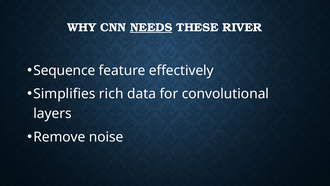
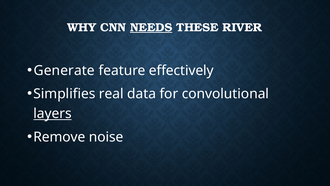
Sequence: Sequence -> Generate
rich: rich -> real
layers underline: none -> present
